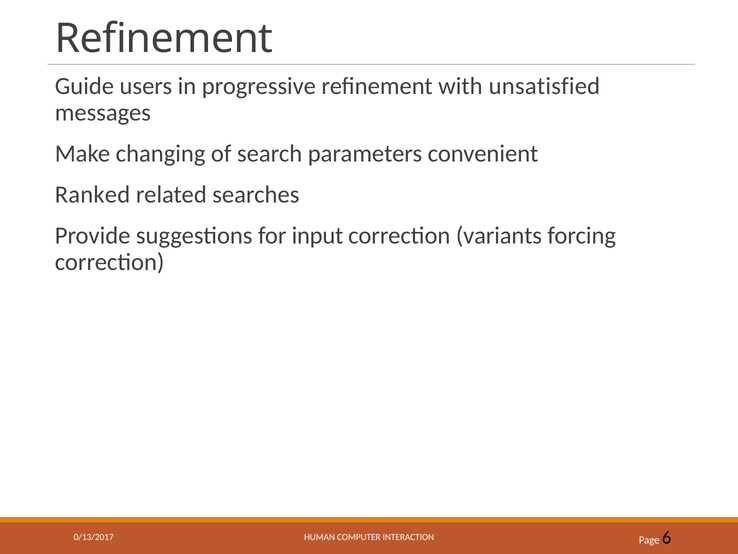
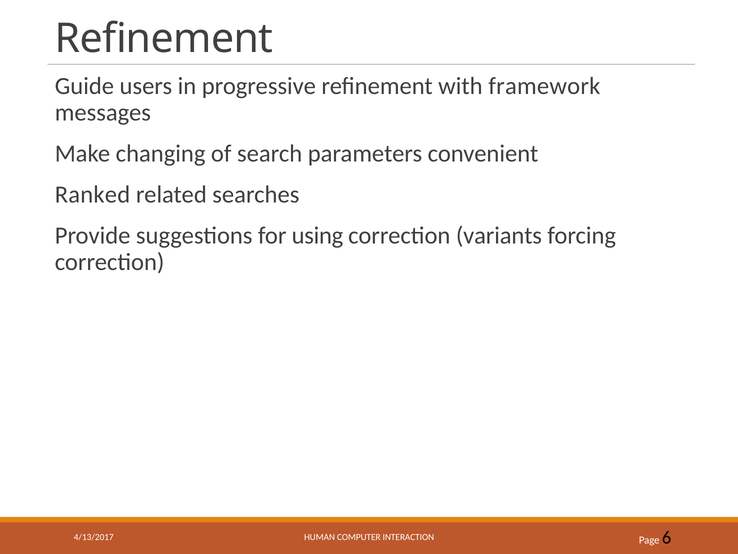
unsatisfied: unsatisfied -> framework
input: input -> using
0/13/2017: 0/13/2017 -> 4/13/2017
